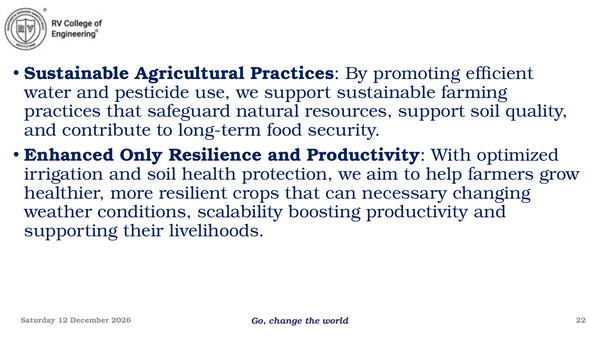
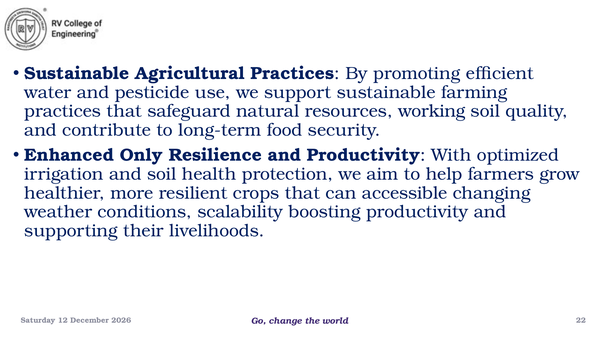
resources support: support -> working
necessary: necessary -> accessible
